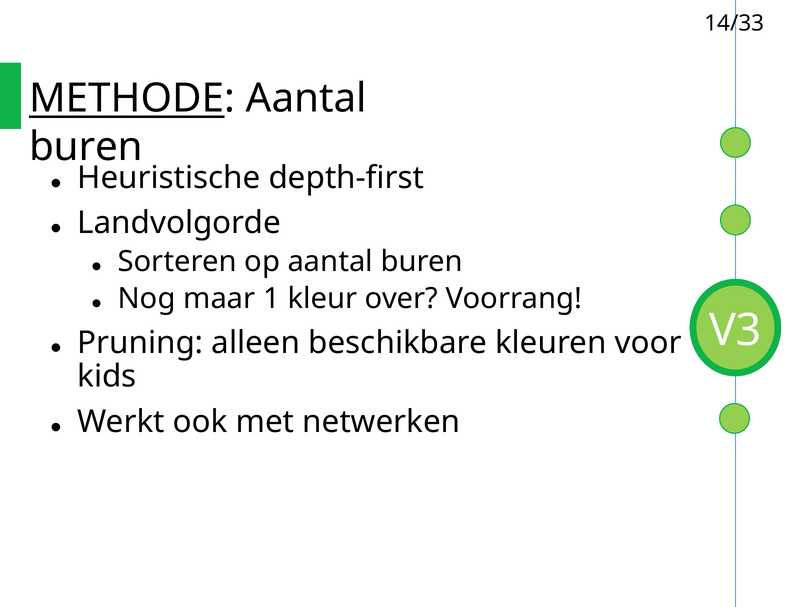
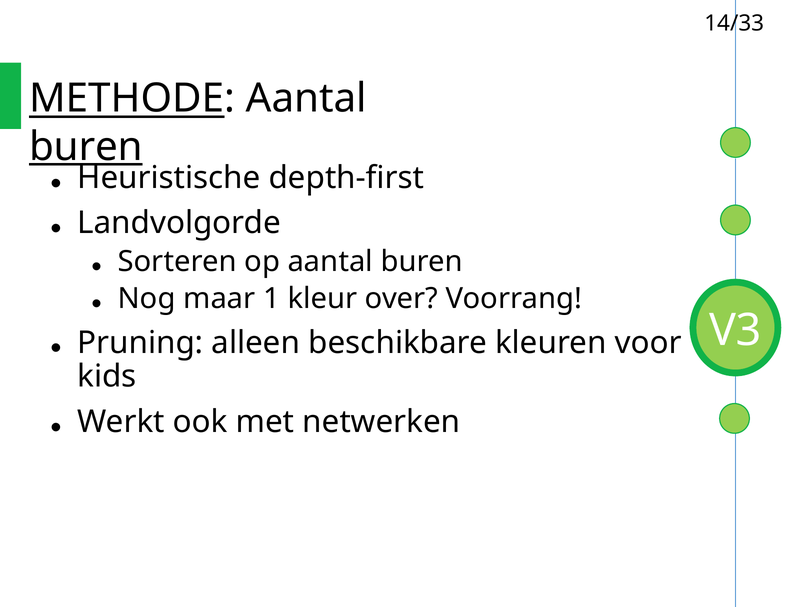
buren at (86, 147) underline: none -> present
